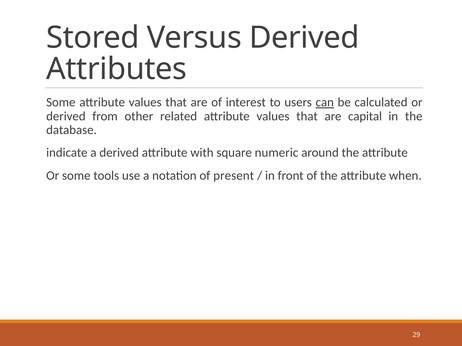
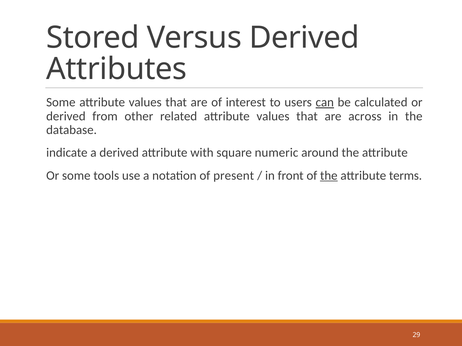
capital: capital -> across
the at (329, 176) underline: none -> present
when: when -> terms
